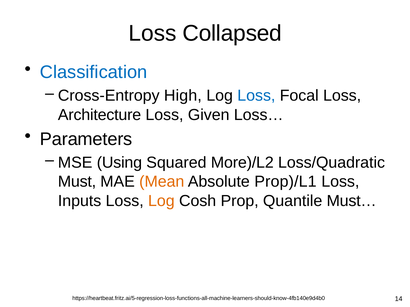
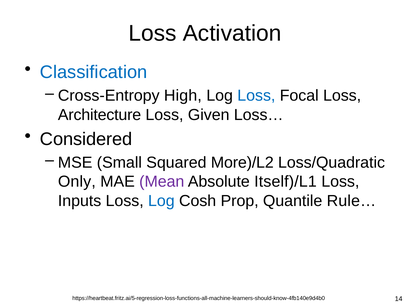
Collapsed: Collapsed -> Activation
Parameters: Parameters -> Considered
Using: Using -> Small
Must: Must -> Only
Mean colour: orange -> purple
Prop)/L1: Prop)/L1 -> Itself)/L1
Log at (161, 201) colour: orange -> blue
Must…: Must… -> Rule…
